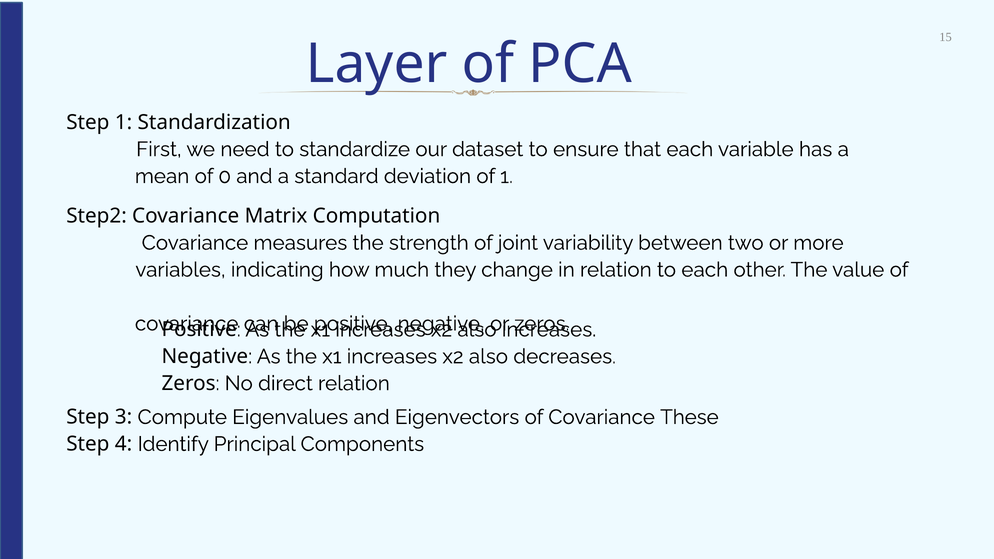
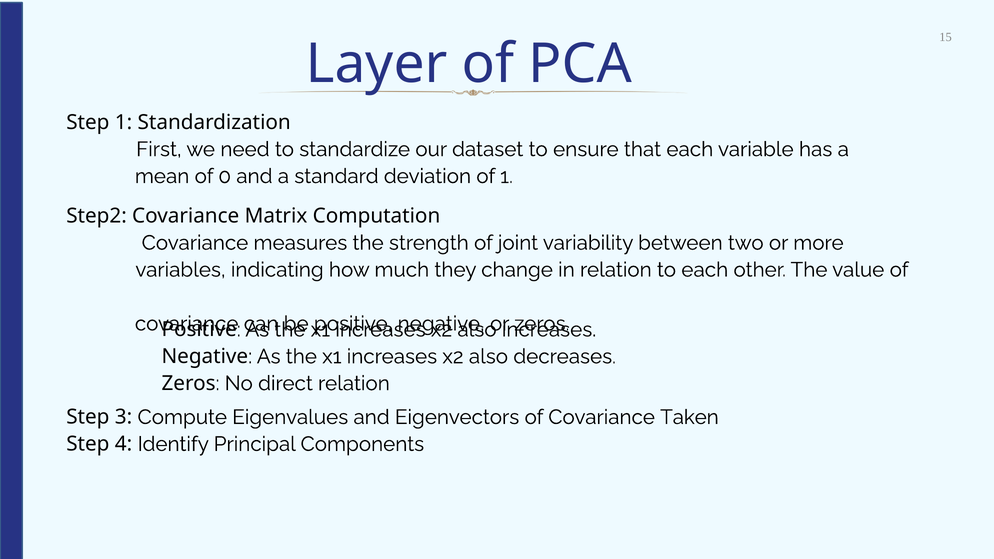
These: These -> Taken
